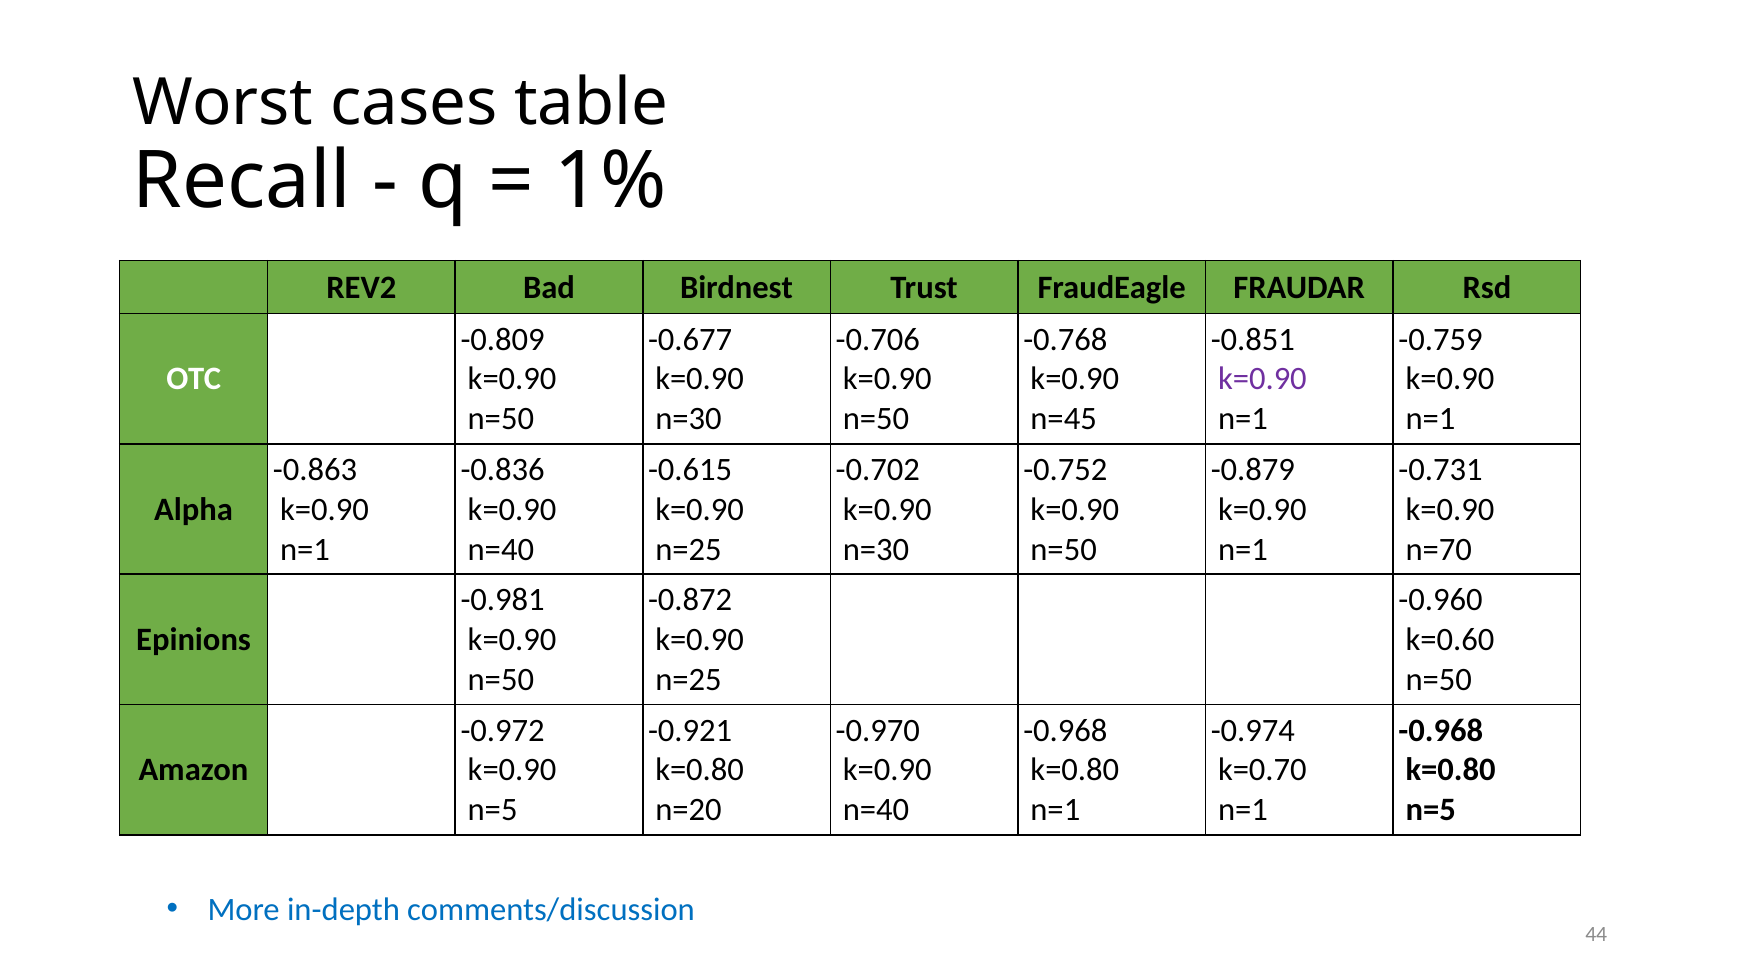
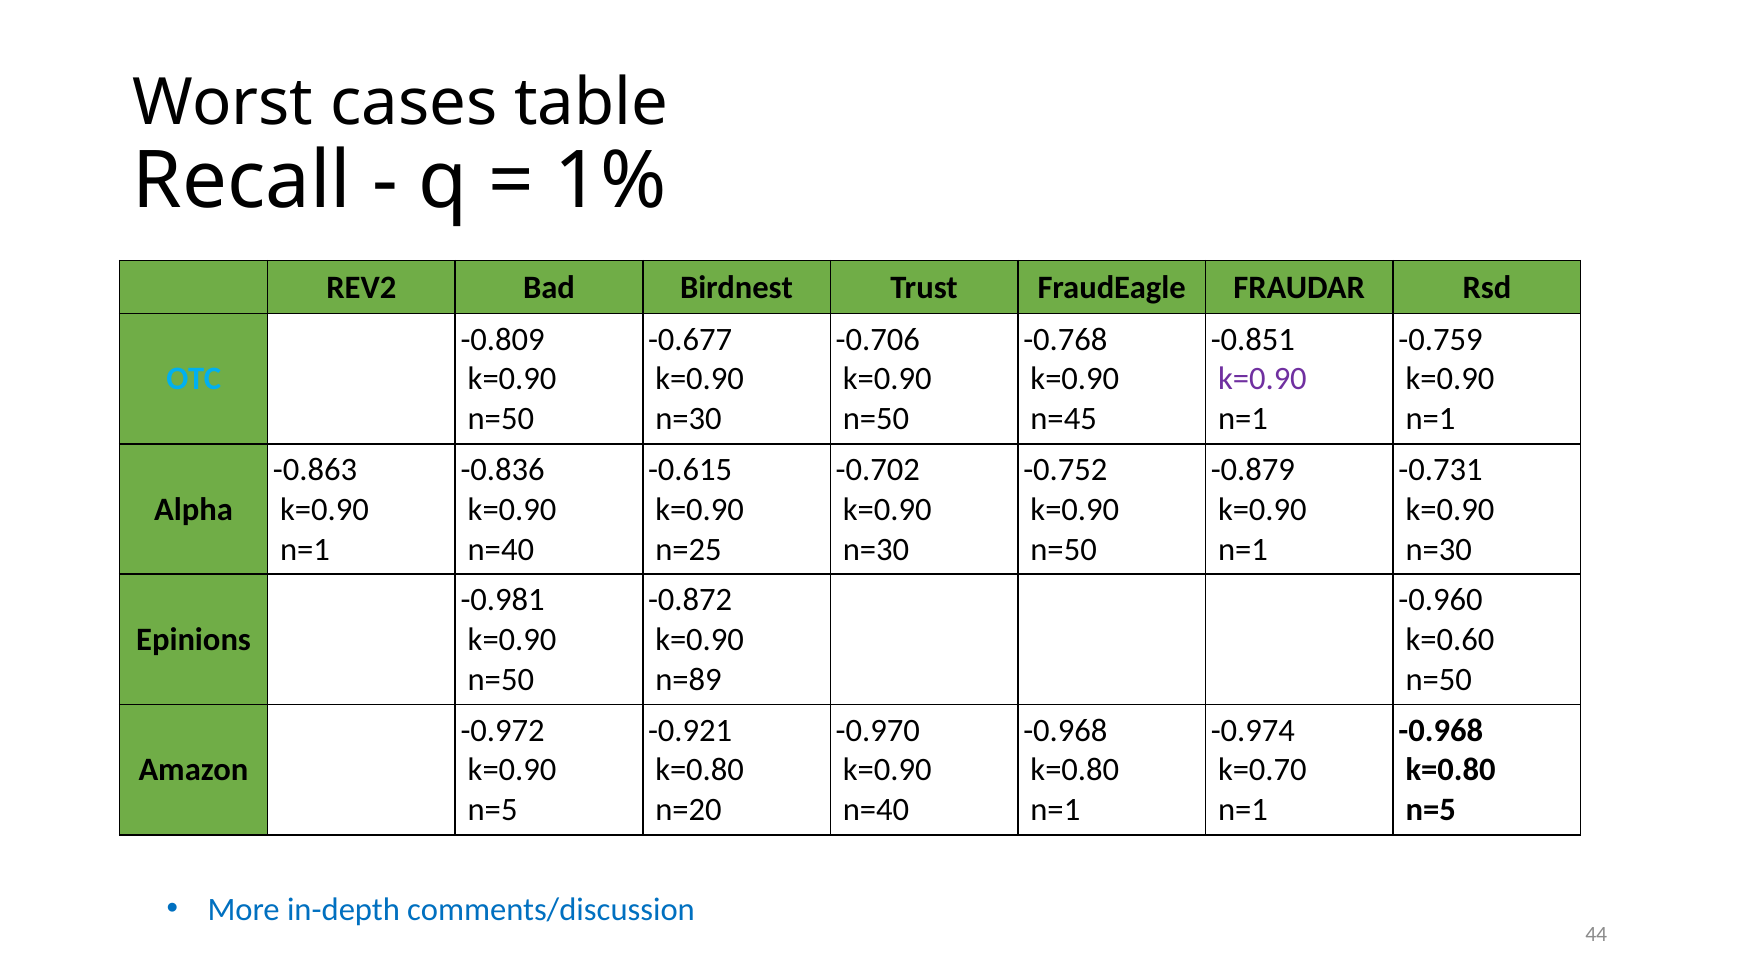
OTC colour: white -> light blue
n=70 at (1439, 549): n=70 -> n=30
n=25 at (688, 679): n=25 -> n=89
